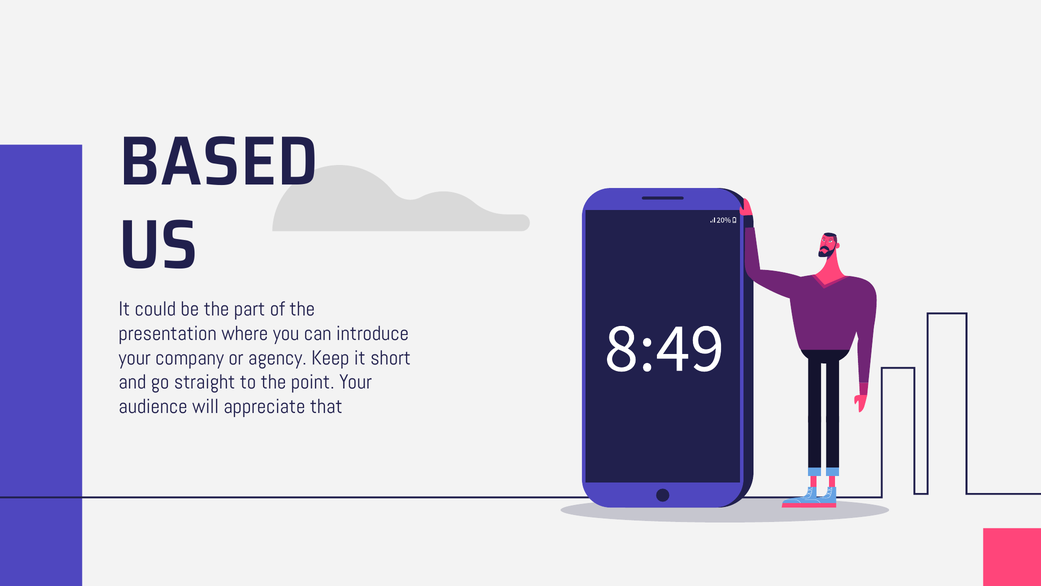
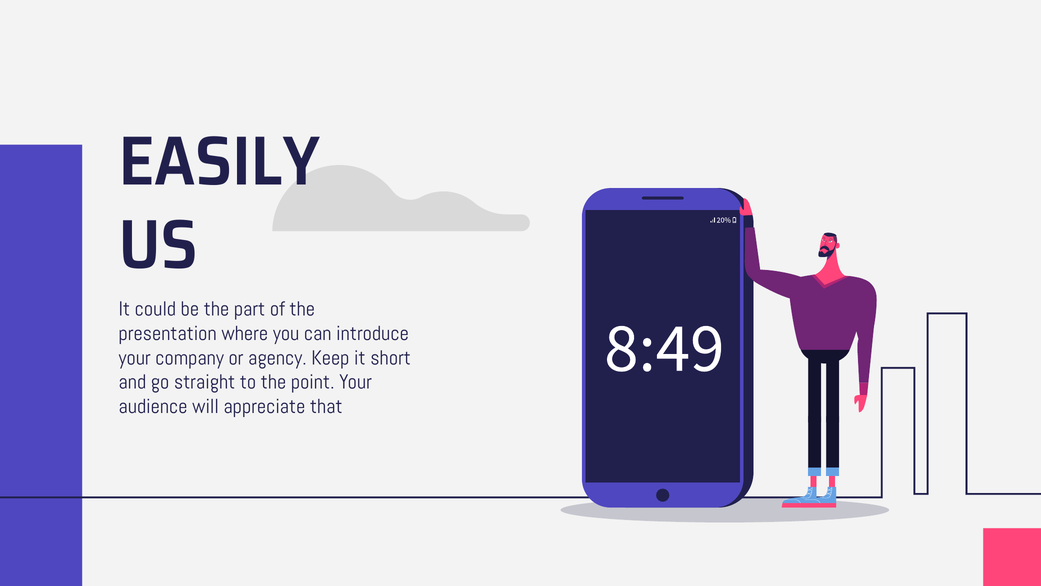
BASED: BASED -> EASILY
